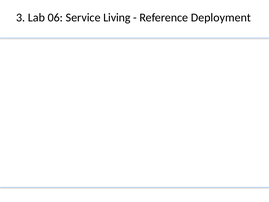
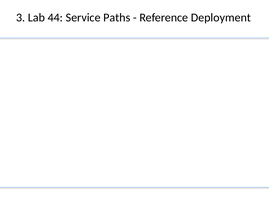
06: 06 -> 44
Living: Living -> Paths
